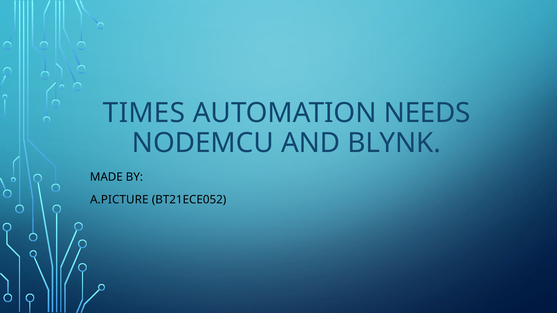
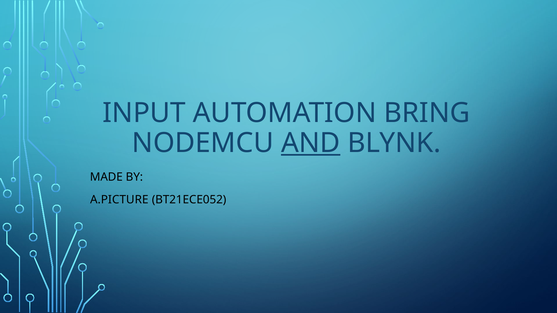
TIMES: TIMES -> INPUT
NEEDS: NEEDS -> BRING
AND underline: none -> present
